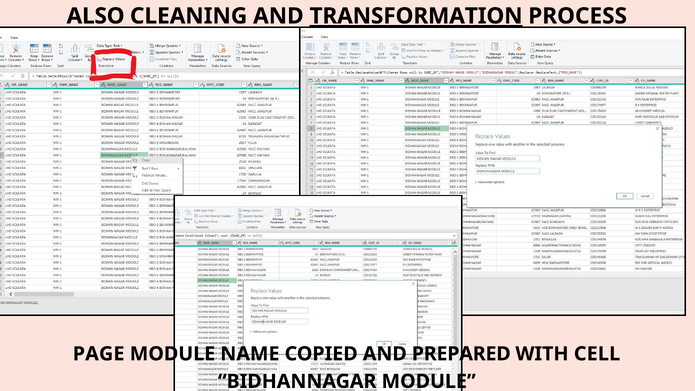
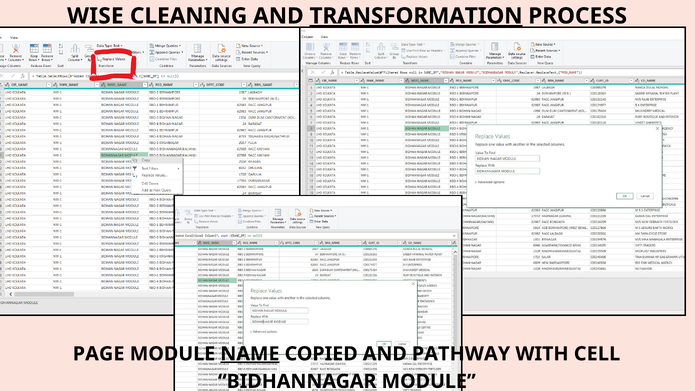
ALSO: ALSO -> WISE
NAME underline: none -> present
PREPARED: PREPARED -> PATHWAY
